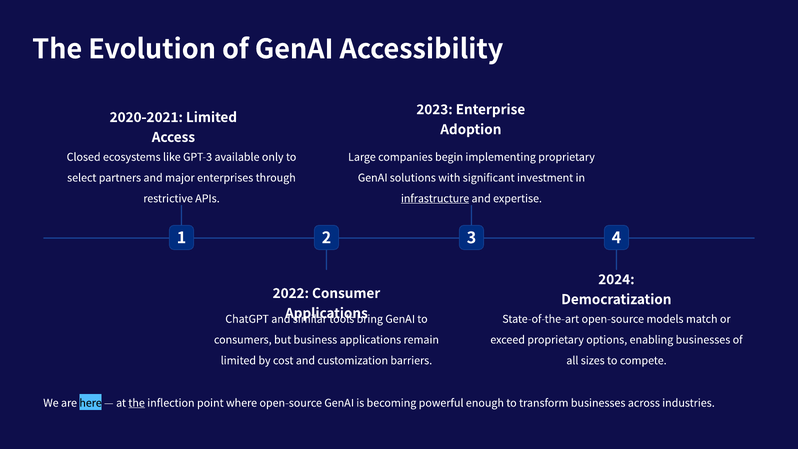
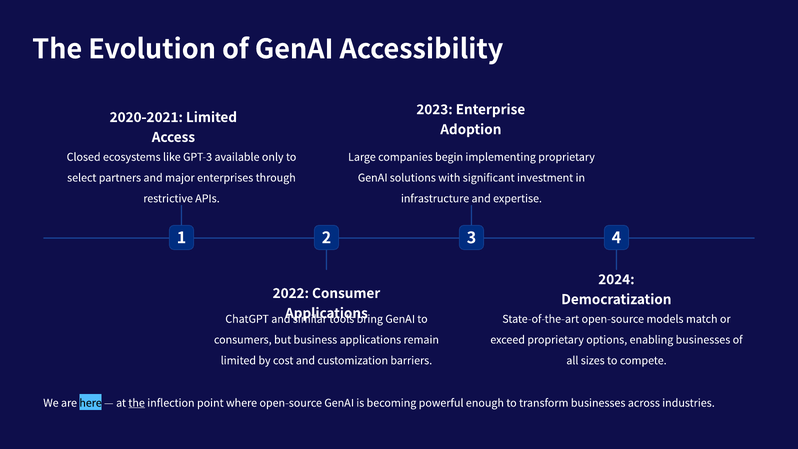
infrastructure underline: present -> none
